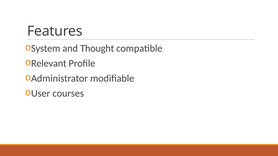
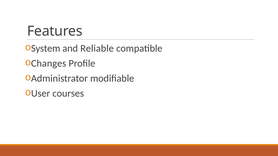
Thought: Thought -> Reliable
Relevant: Relevant -> Changes
